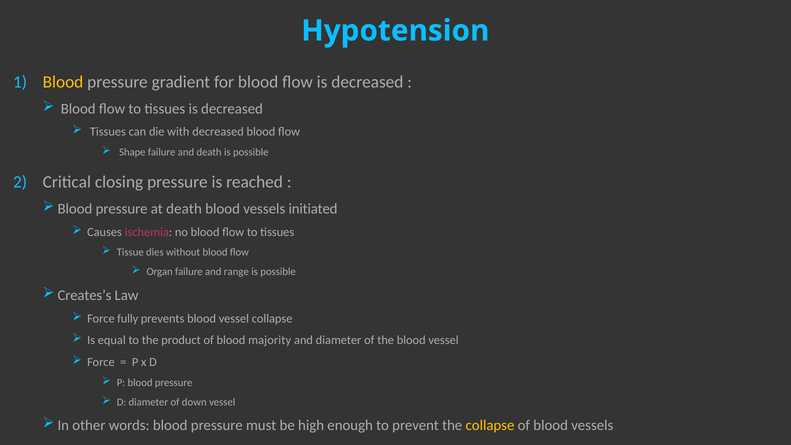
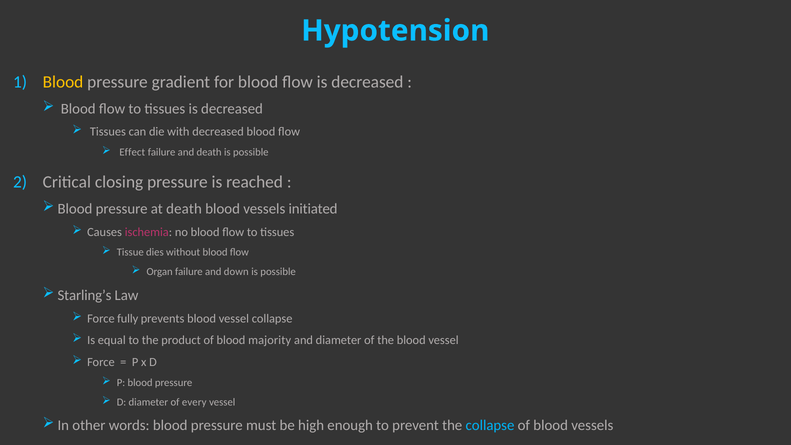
Shape: Shape -> Effect
range: range -> down
Creates’s: Creates’s -> Starling’s
down: down -> every
collapse at (490, 425) colour: yellow -> light blue
